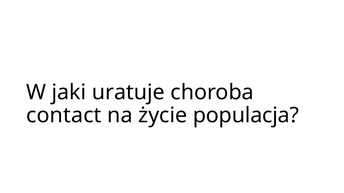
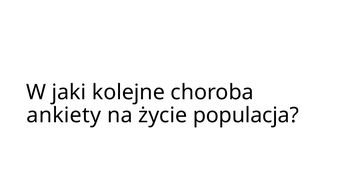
uratuje: uratuje -> kolejne
contact: contact -> ankiety
